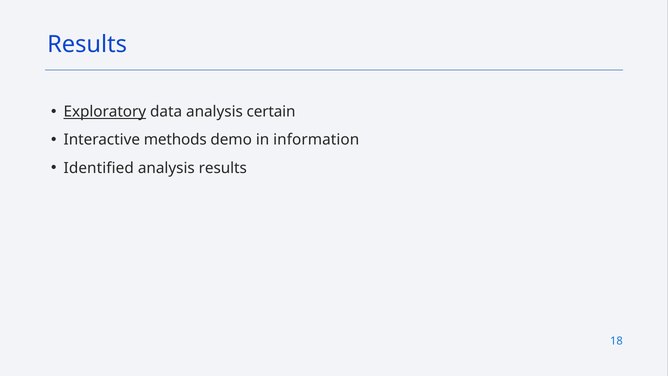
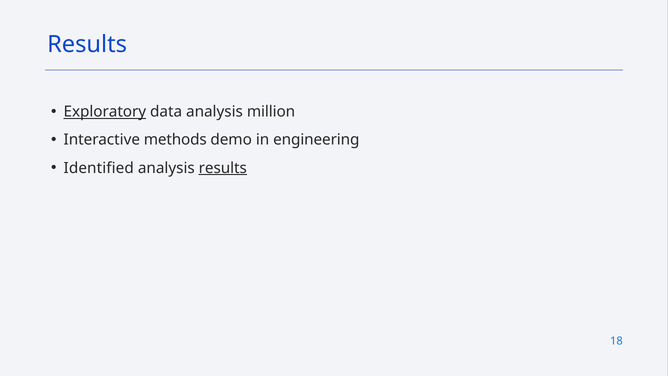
certain: certain -> million
information: information -> engineering
results at (223, 168) underline: none -> present
